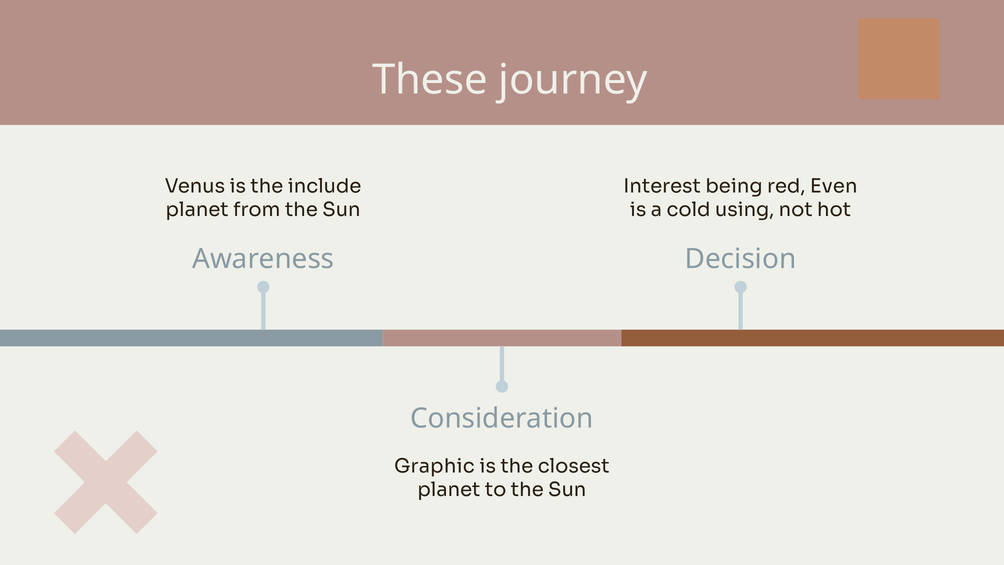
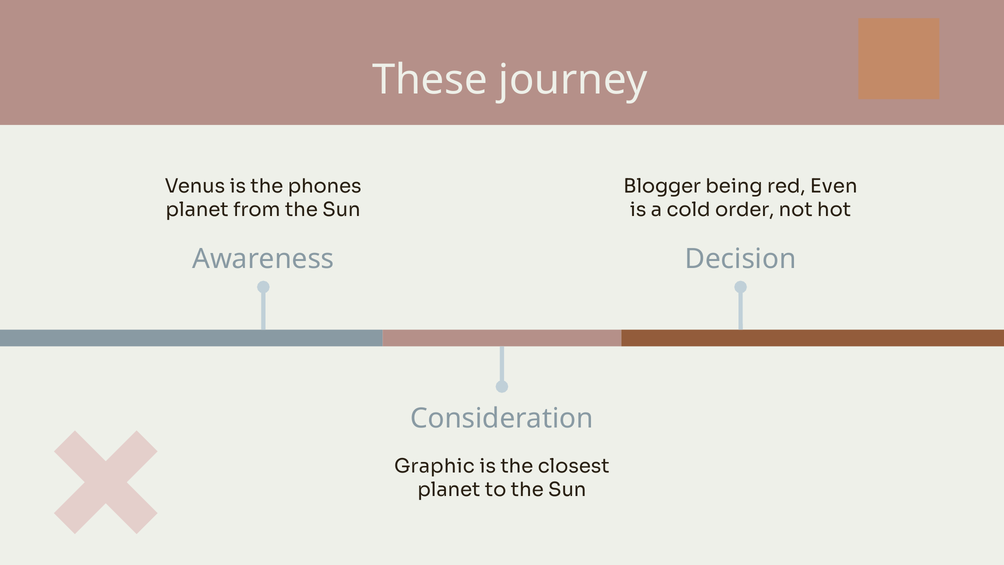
include: include -> phones
Interest: Interest -> Blogger
using: using -> order
